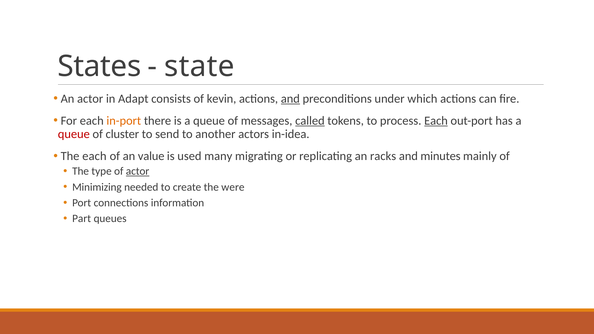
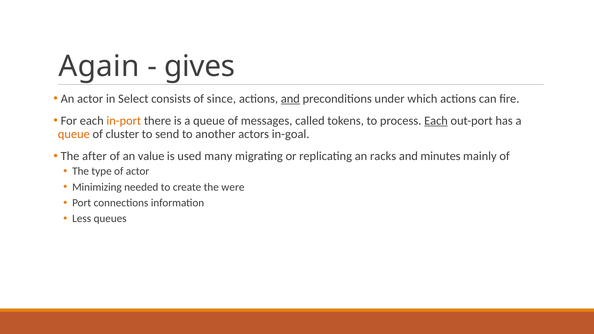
States: States -> Again
state: state -> gives
Adapt: Adapt -> Select
kevin: kevin -> since
called underline: present -> none
queue at (74, 134) colour: red -> orange
in-idea: in-idea -> in-goal
The each: each -> after
actor at (138, 171) underline: present -> none
Part: Part -> Less
